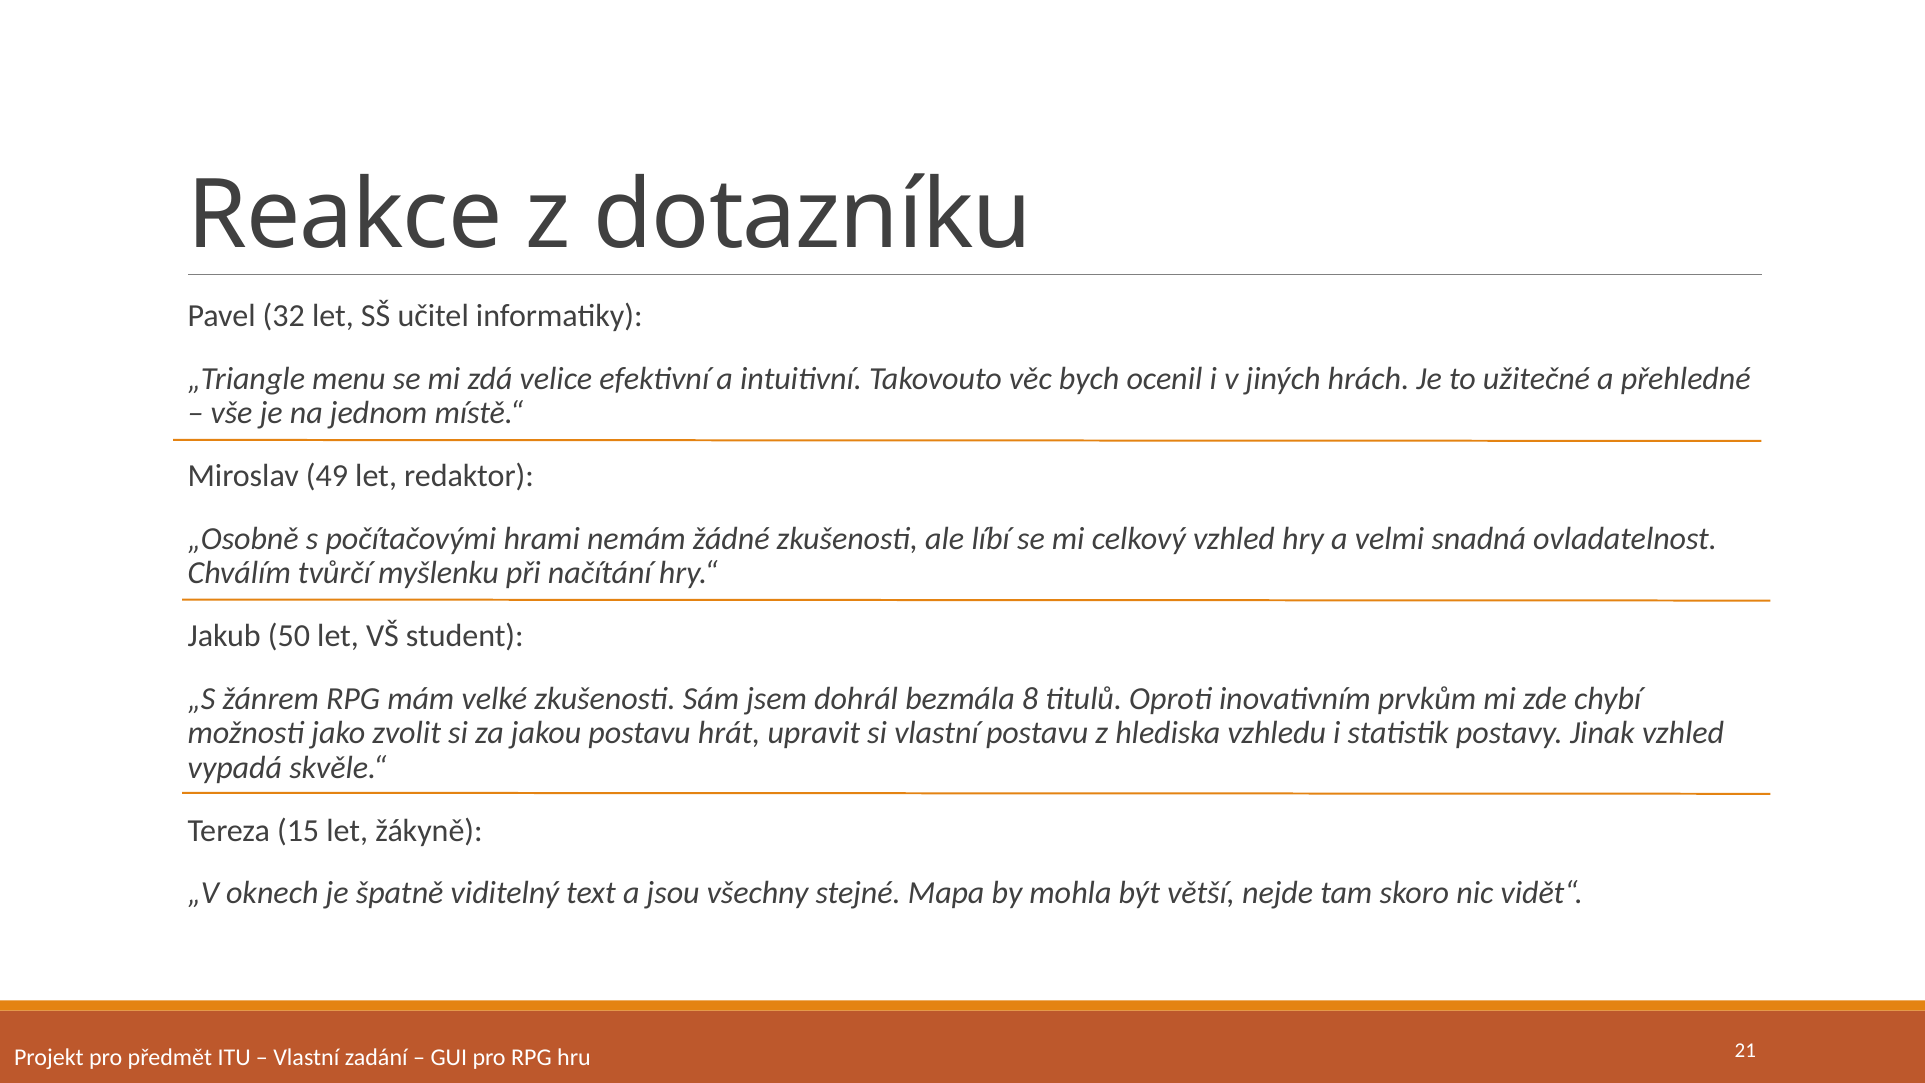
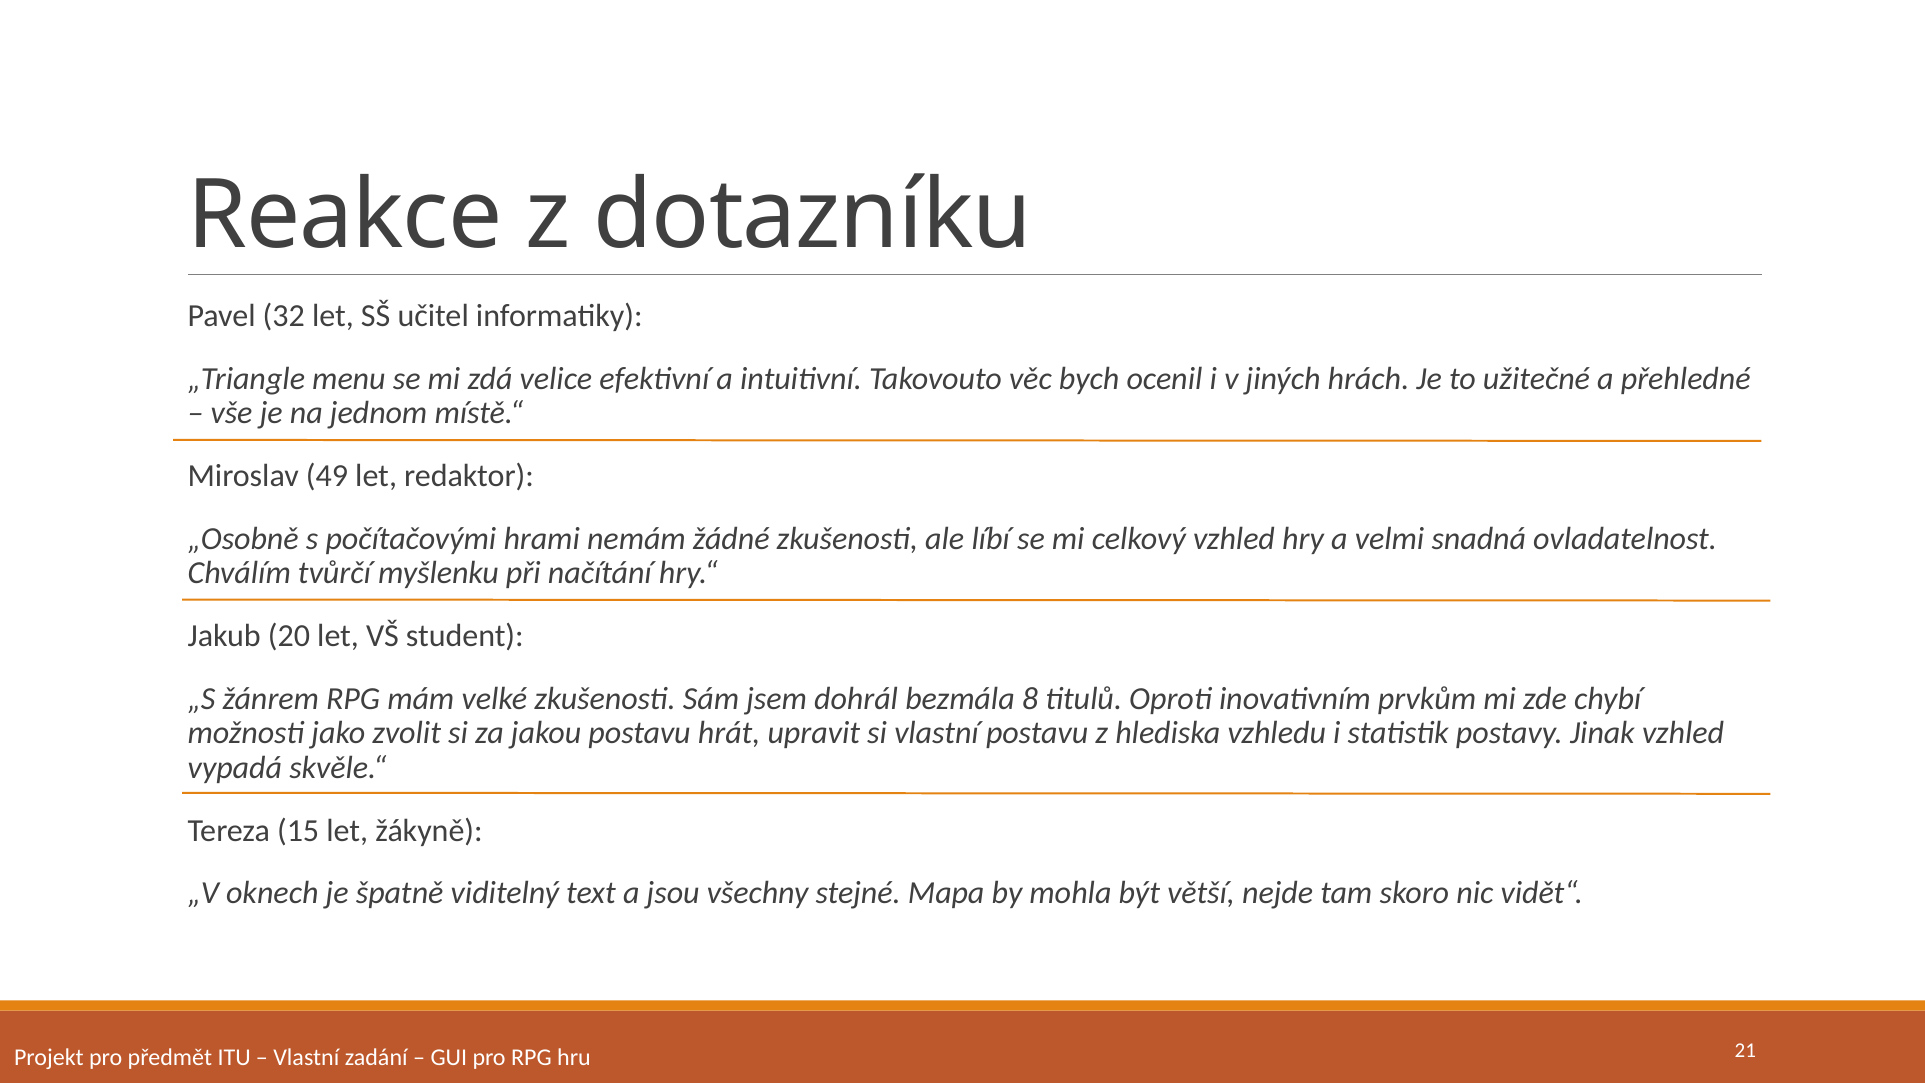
50: 50 -> 20
